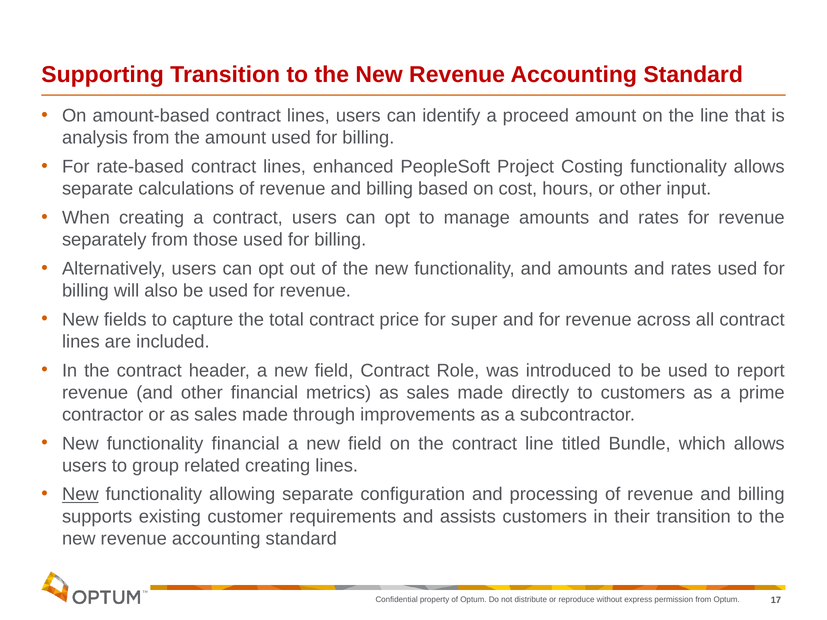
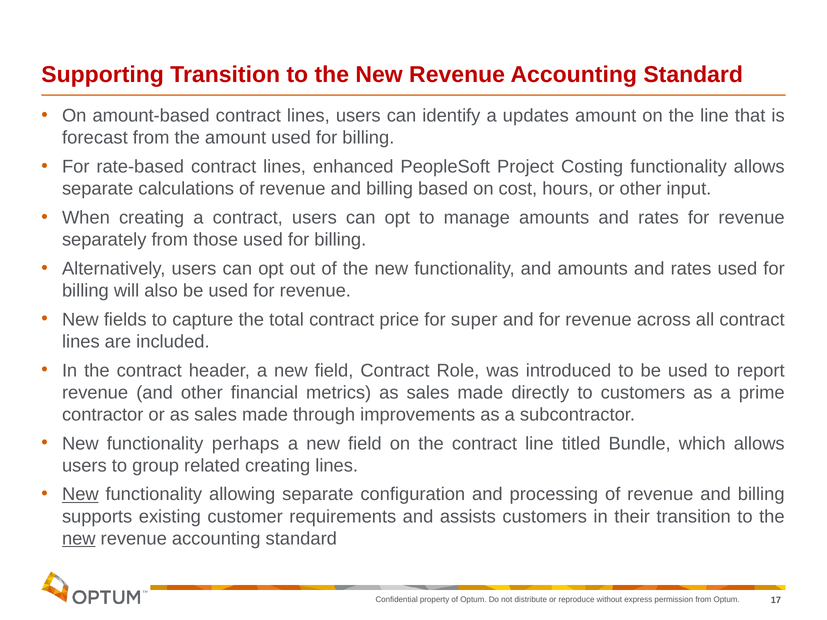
proceed: proceed -> updates
analysis: analysis -> forecast
functionality financial: financial -> perhaps
new at (79, 539) underline: none -> present
